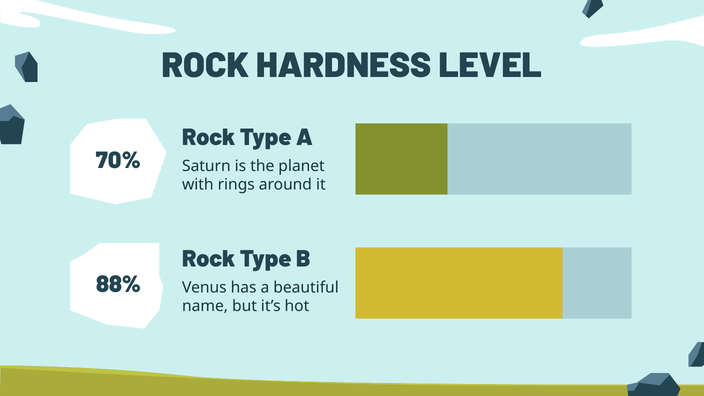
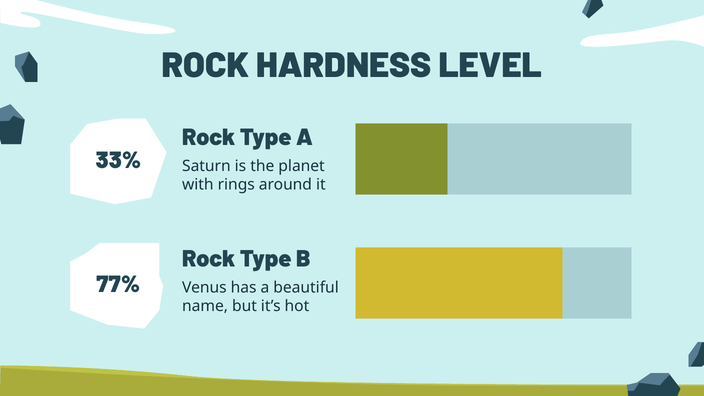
70%: 70% -> 33%
88%: 88% -> 77%
